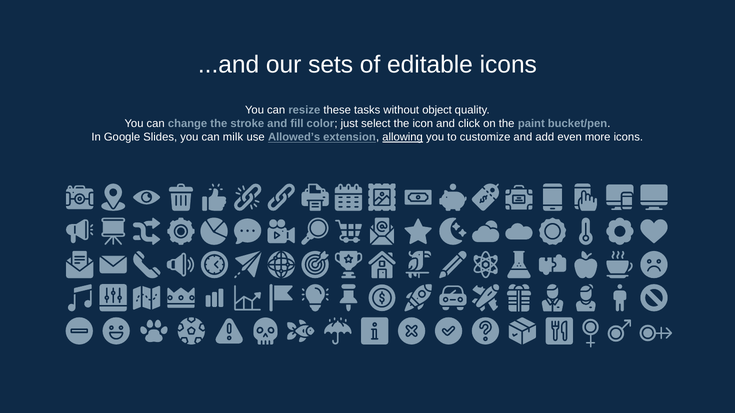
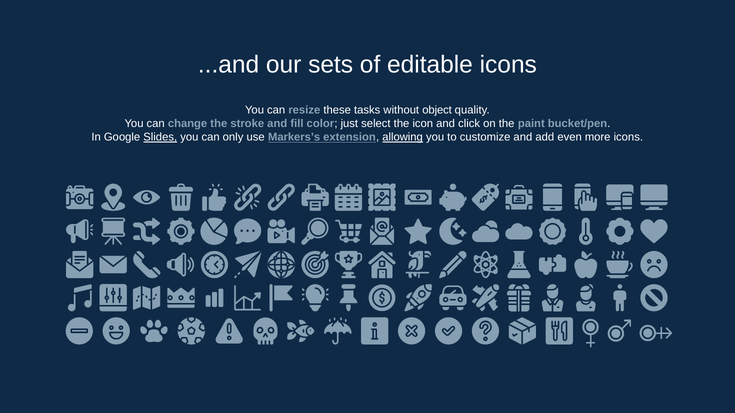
Slides underline: none -> present
milk: milk -> only
Allowed’s: Allowed’s -> Markers’s
